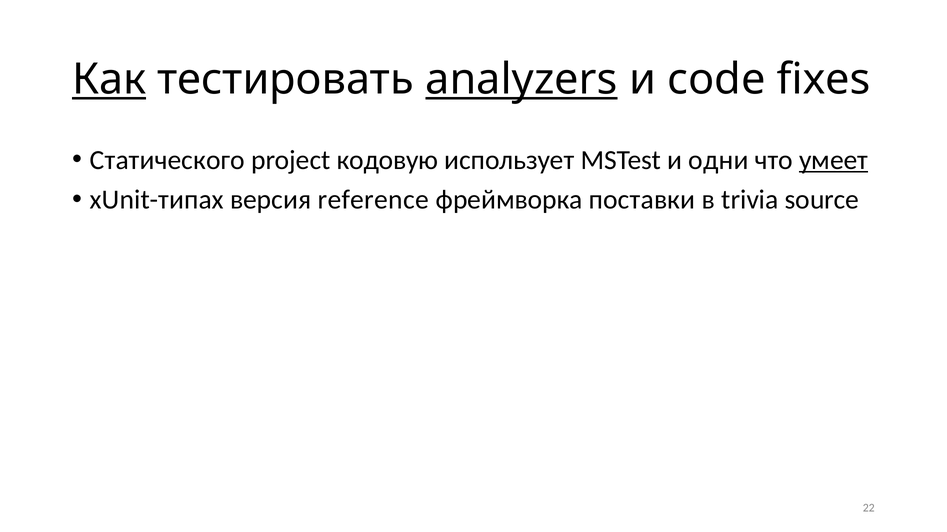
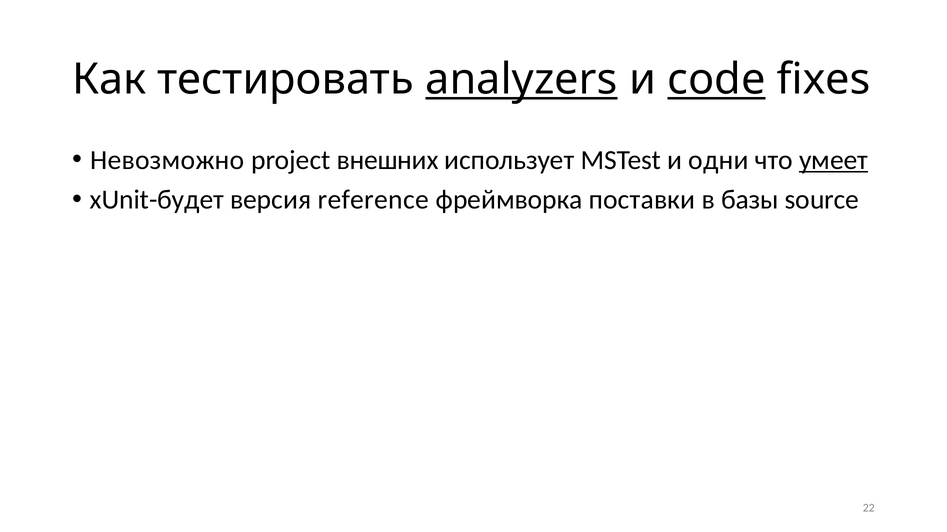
Как underline: present -> none
code underline: none -> present
Статического: Статического -> Невозможно
кодовую: кодовую -> внешних
xUnit-типах: xUnit-типах -> xUnit-будет
trivia: trivia -> базы
